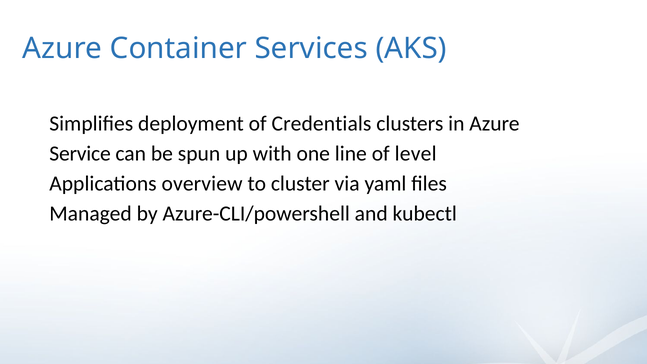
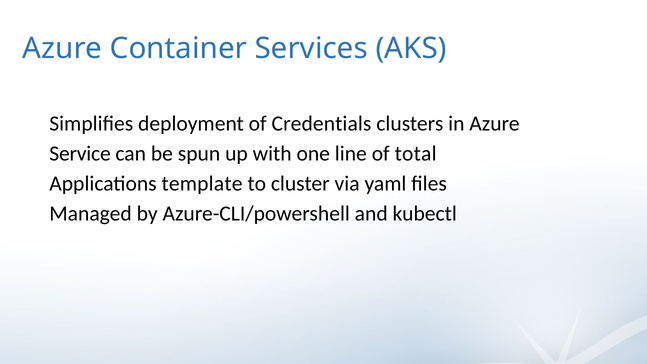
level: level -> total
overview: overview -> template
